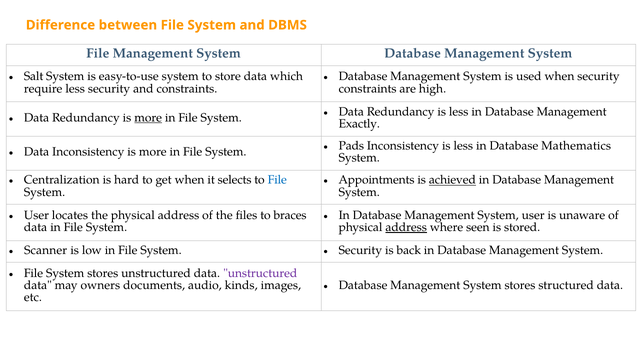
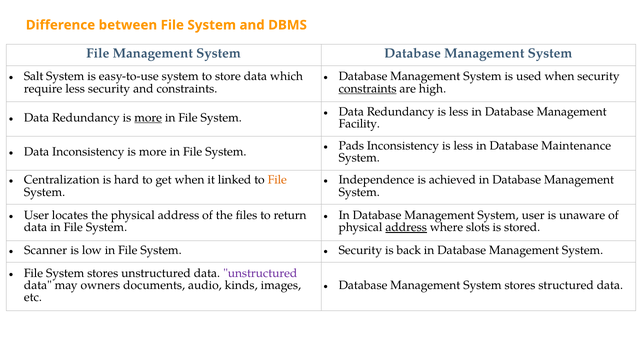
constraints at (368, 89) underline: none -> present
Exactly: Exactly -> Facility
Mathematics: Mathematics -> Maintenance
selects: selects -> linked
File at (277, 180) colour: blue -> orange
Appointments: Appointments -> Independence
achieved underline: present -> none
braces: braces -> return
seen: seen -> slots
